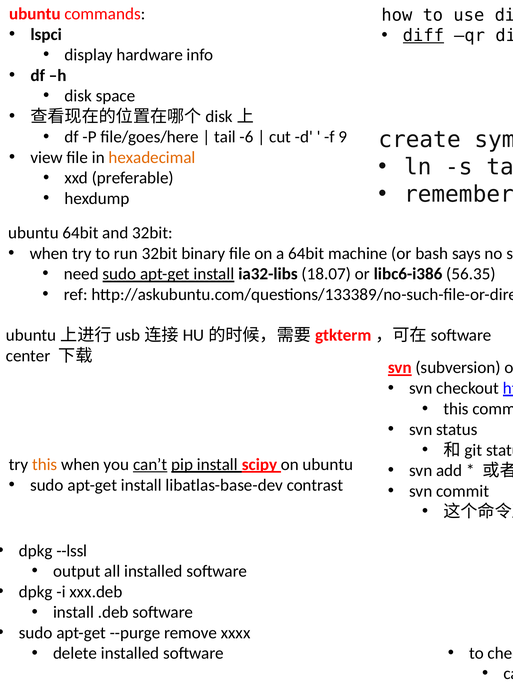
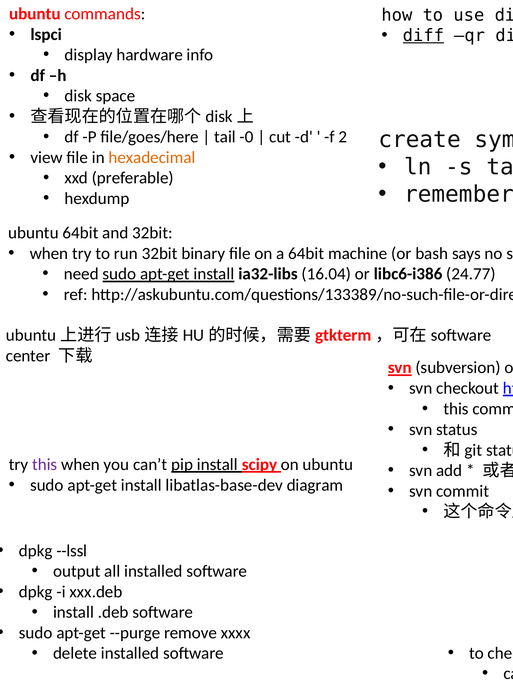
-6: -6 -> -0
9: 9 -> 2
18.07: 18.07 -> 16.04
56.35: 56.35 -> 24.77
this at (45, 465) colour: orange -> purple
can’t underline: present -> none
contrast: contrast -> diagram
